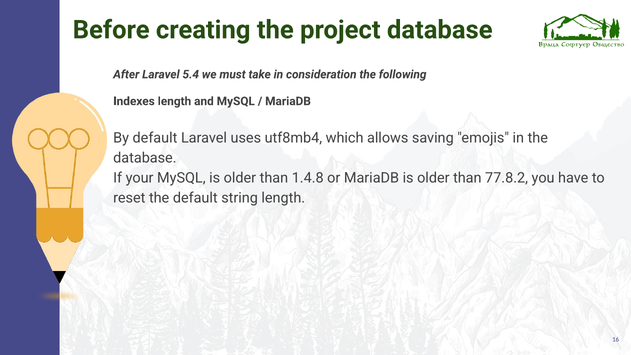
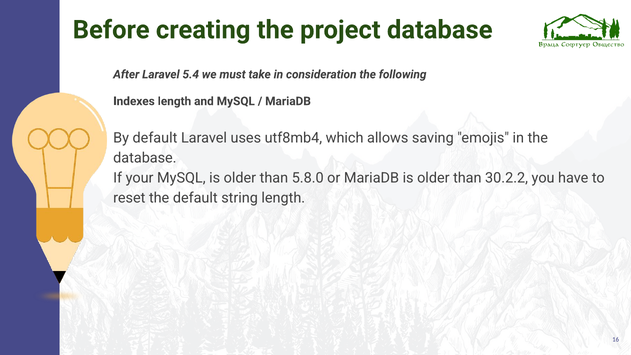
1.4.8: 1.4.8 -> 5.8.0
77.8.2: 77.8.2 -> 30.2.2
